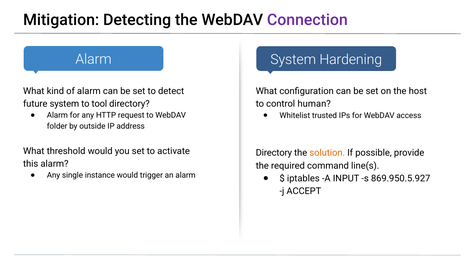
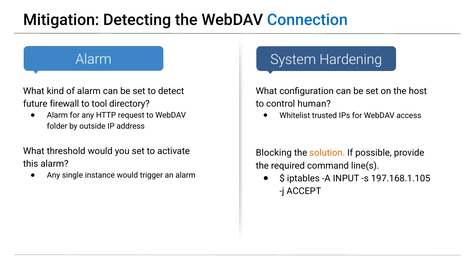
Connection colour: purple -> blue
future system: system -> firewall
Directory at (274, 153): Directory -> Blocking
869.950.5.927: 869.950.5.927 -> 197.168.1.105
